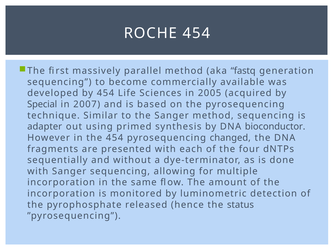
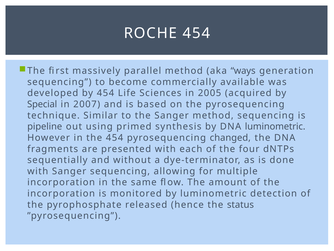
fastq: fastq -> ways
adapter: adapter -> pipeline
DNA bioconductor: bioconductor -> luminometric
